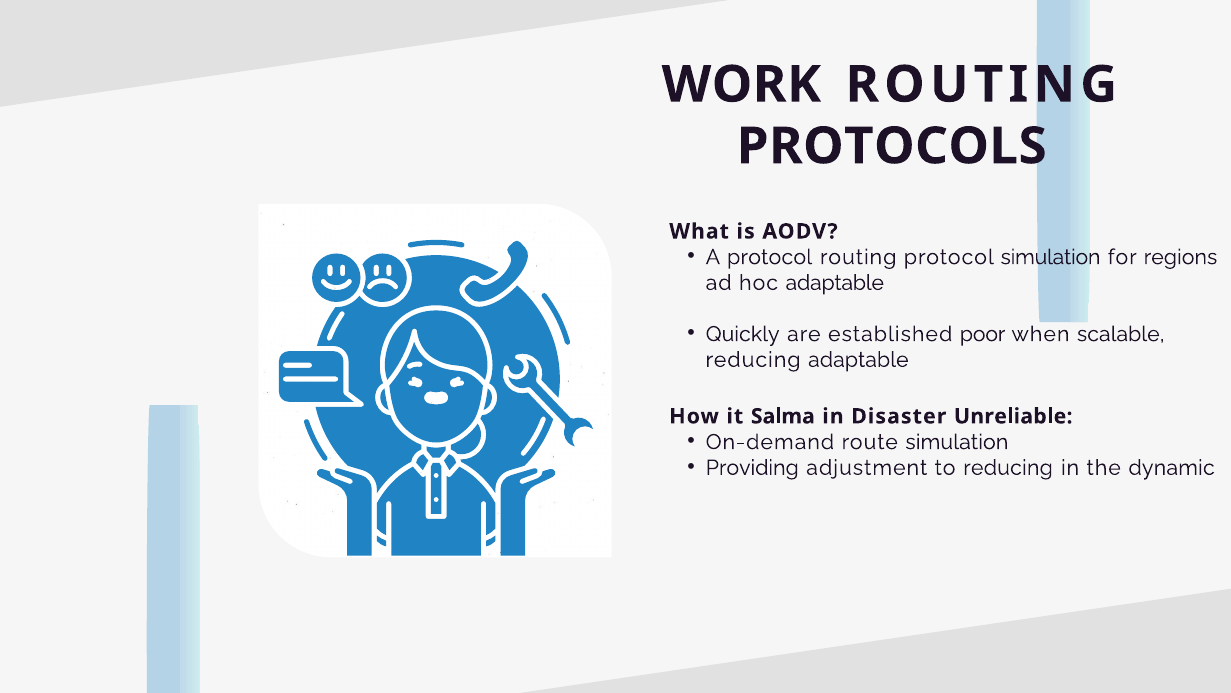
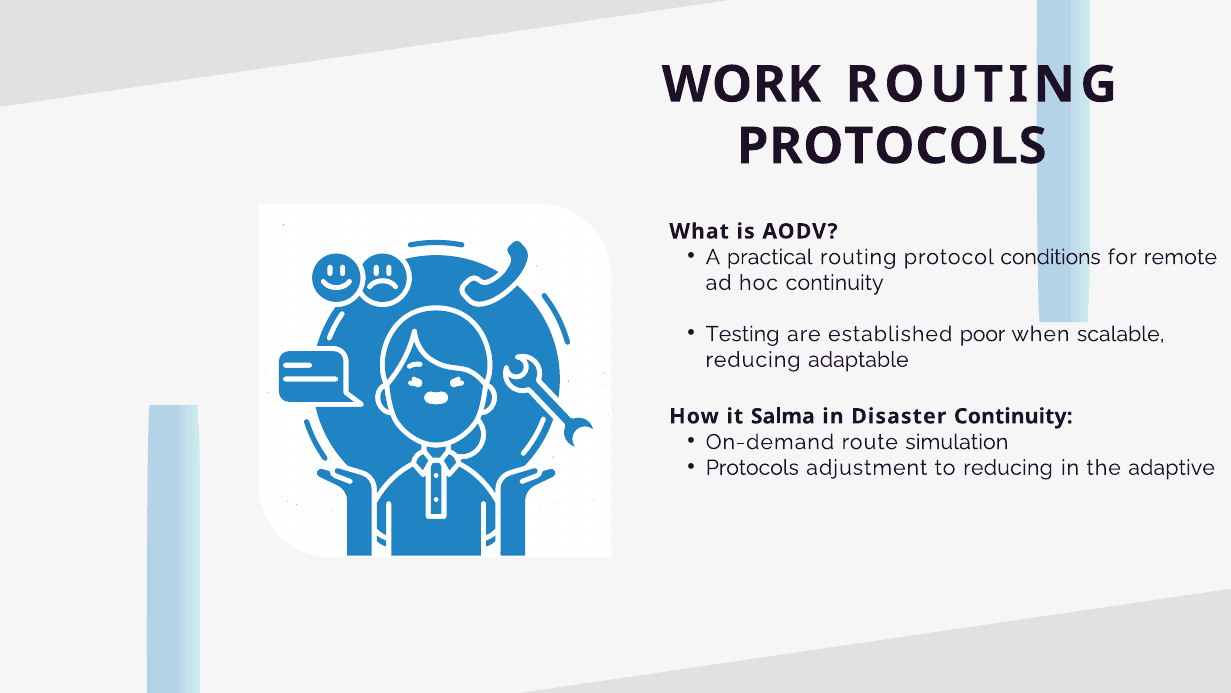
A protocol: protocol -> practical
protocol simulation: simulation -> conditions
regions: regions -> remote
hoc adaptable: adaptable -> continuity
Quickly: Quickly -> Testing
Disaster Unreliable: Unreliable -> Continuity
Providing at (752, 467): Providing -> Protocols
dynamic: dynamic -> adaptive
